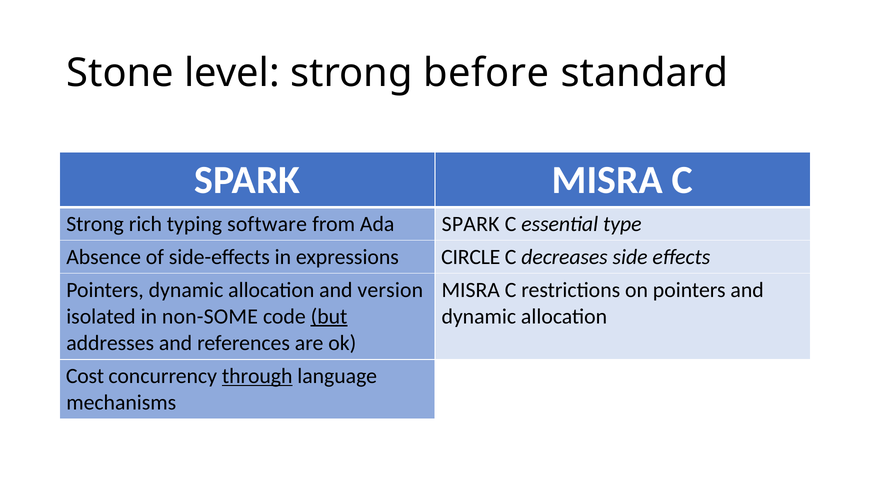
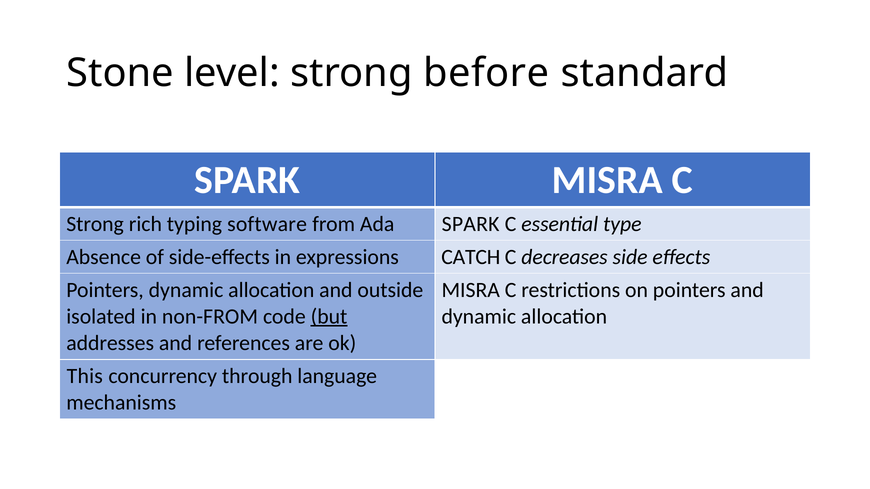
CIRCLE: CIRCLE -> CATCH
version: version -> outside
non-SOME: non-SOME -> non-FROM
Cost: Cost -> This
through underline: present -> none
